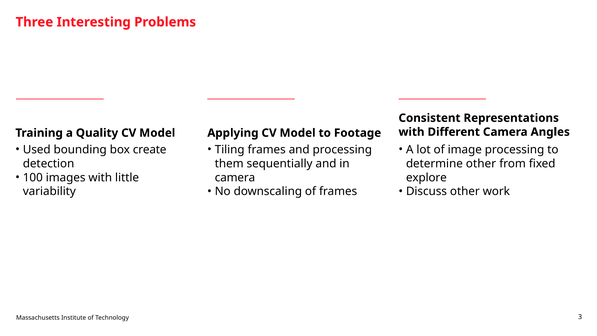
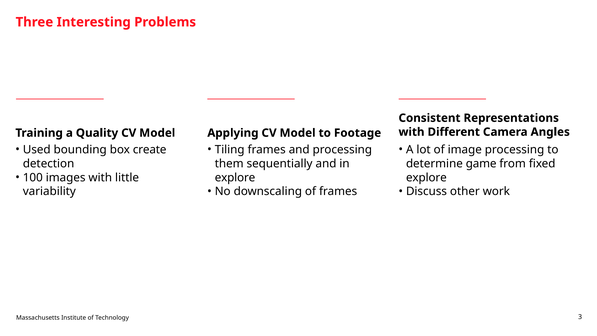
determine other: other -> game
camera at (235, 177): camera -> explore
